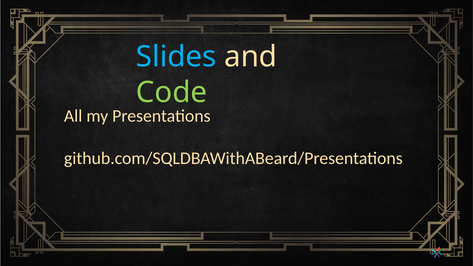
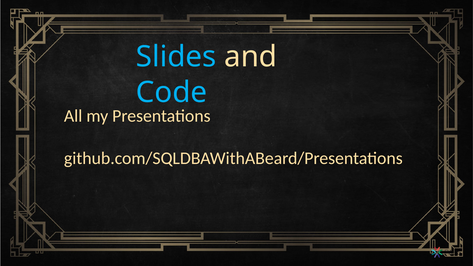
Code colour: light green -> light blue
